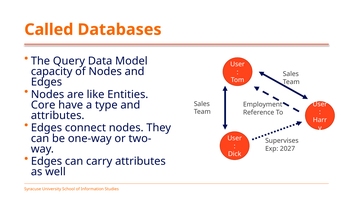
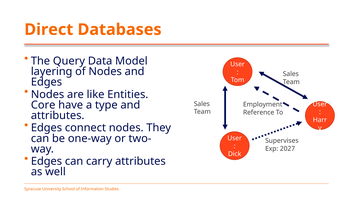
Called: Called -> Direct
capacity: capacity -> layering
